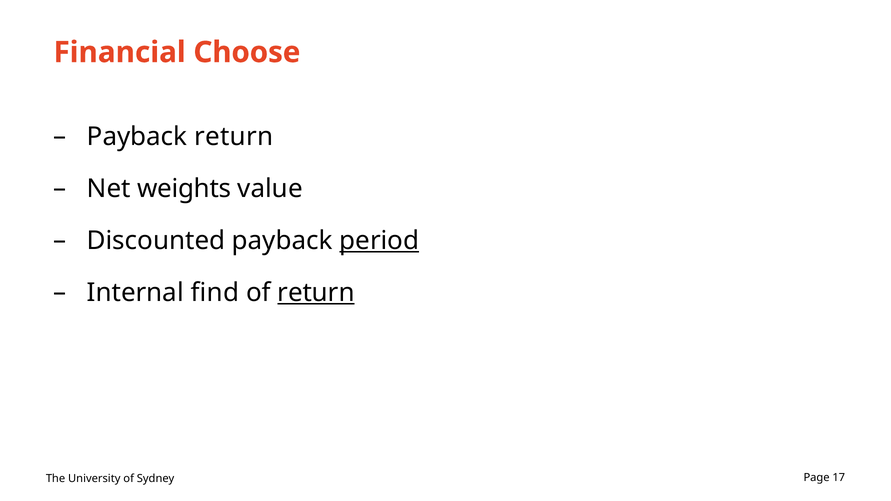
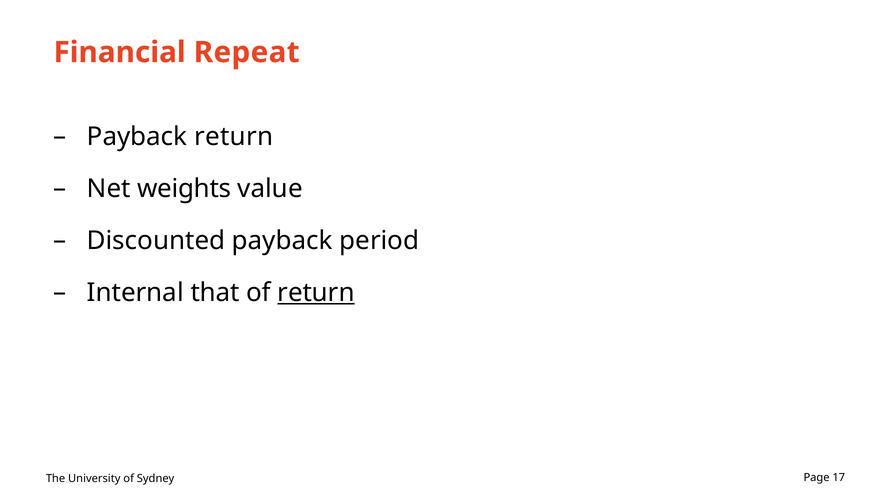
Choose: Choose -> Repeat
period underline: present -> none
find: find -> that
